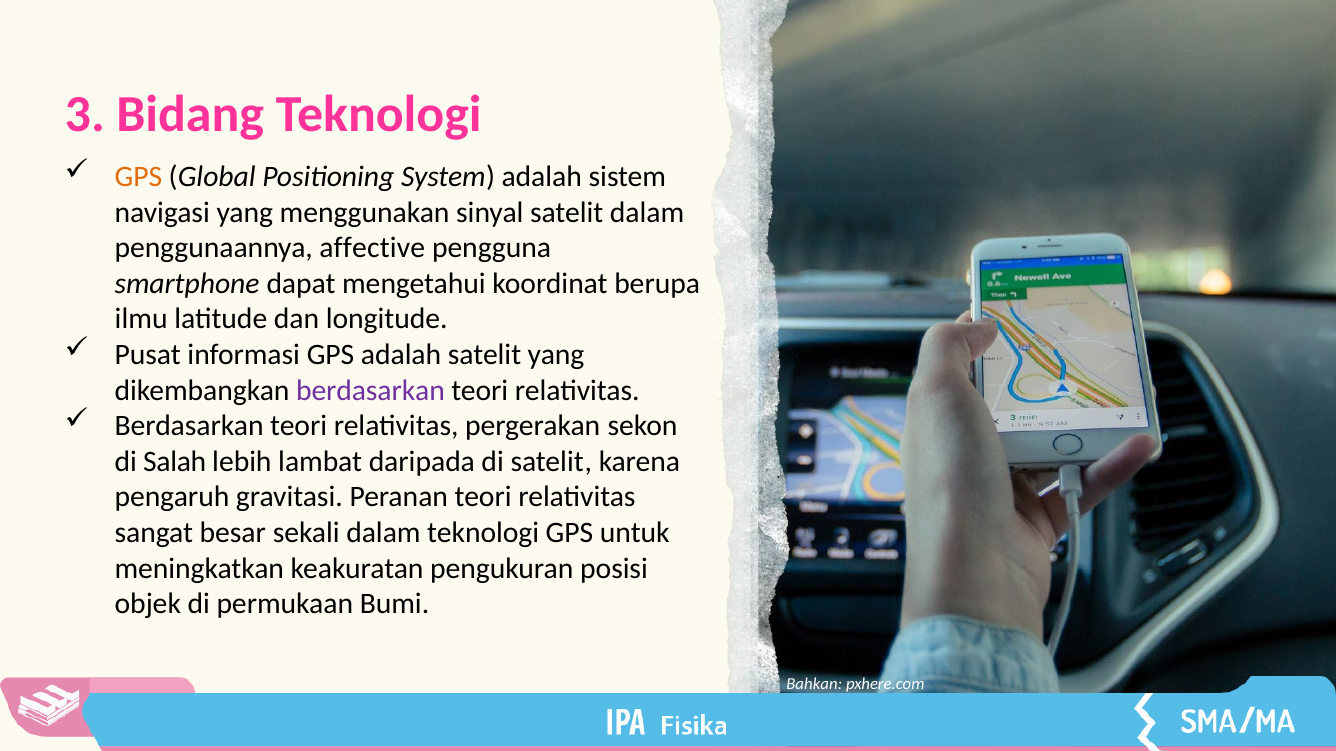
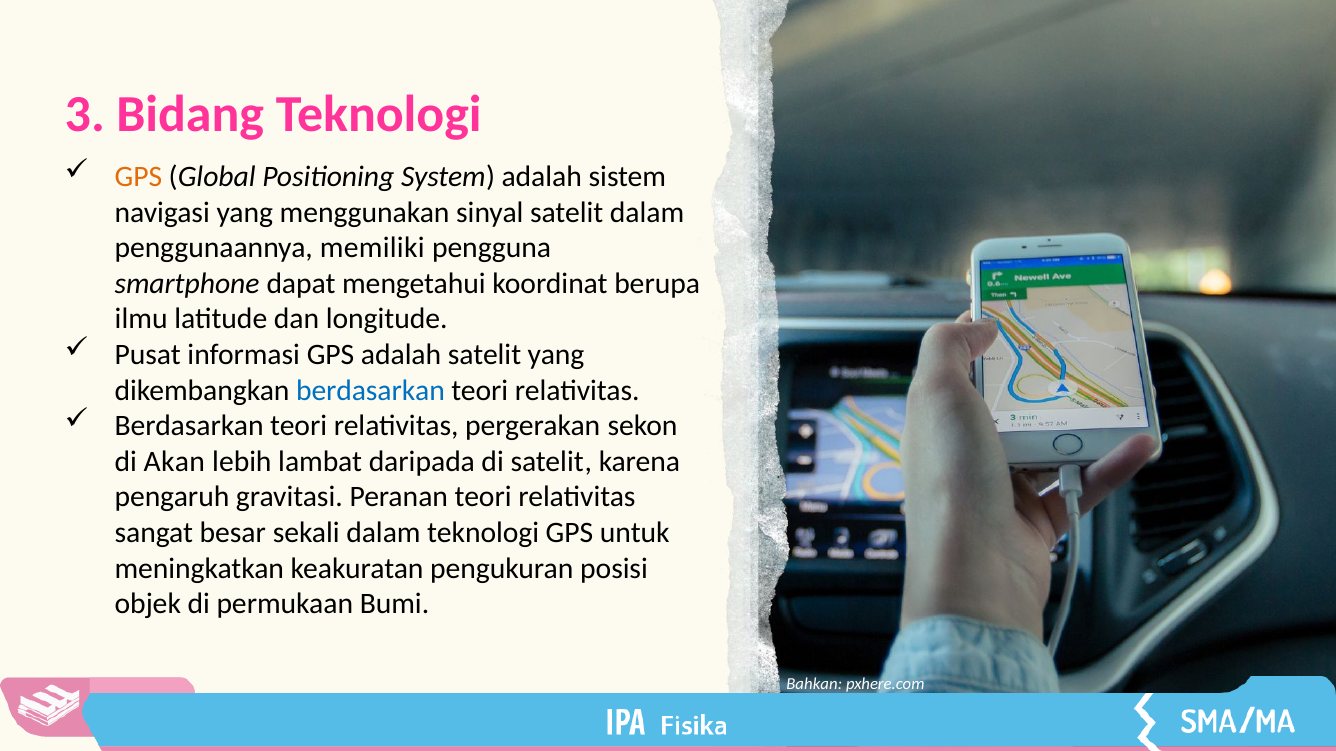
affective: affective -> memiliki
berdasarkan at (370, 391) colour: purple -> blue
Salah: Salah -> Akan
